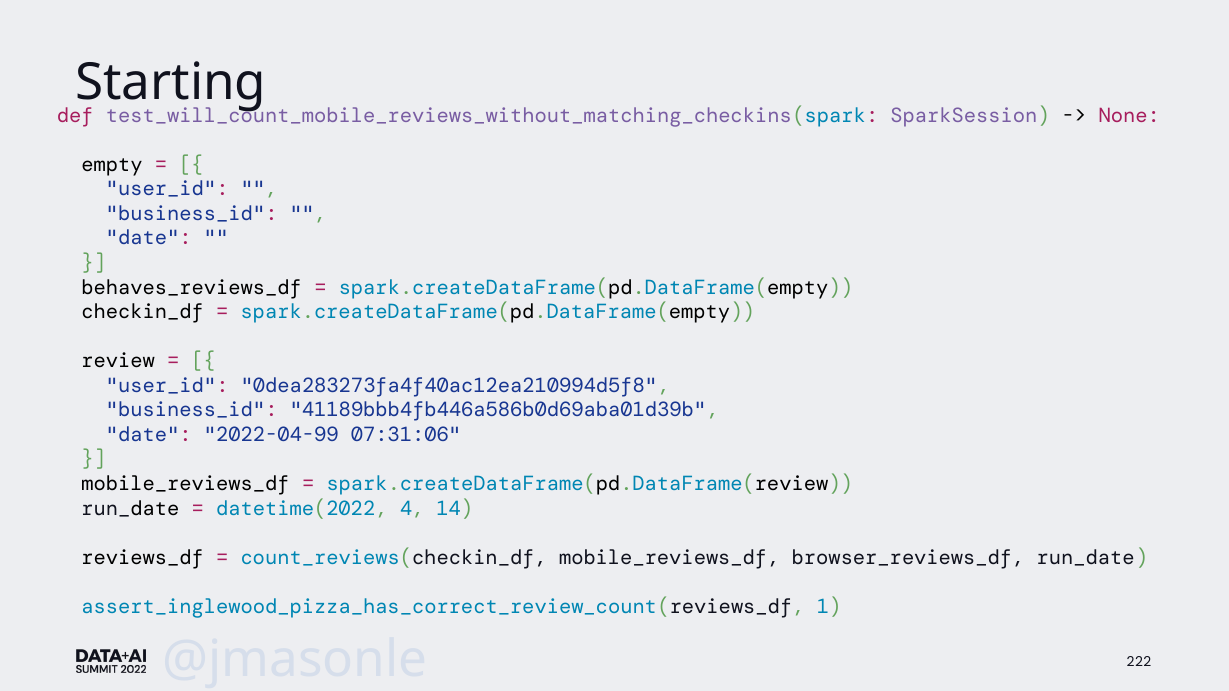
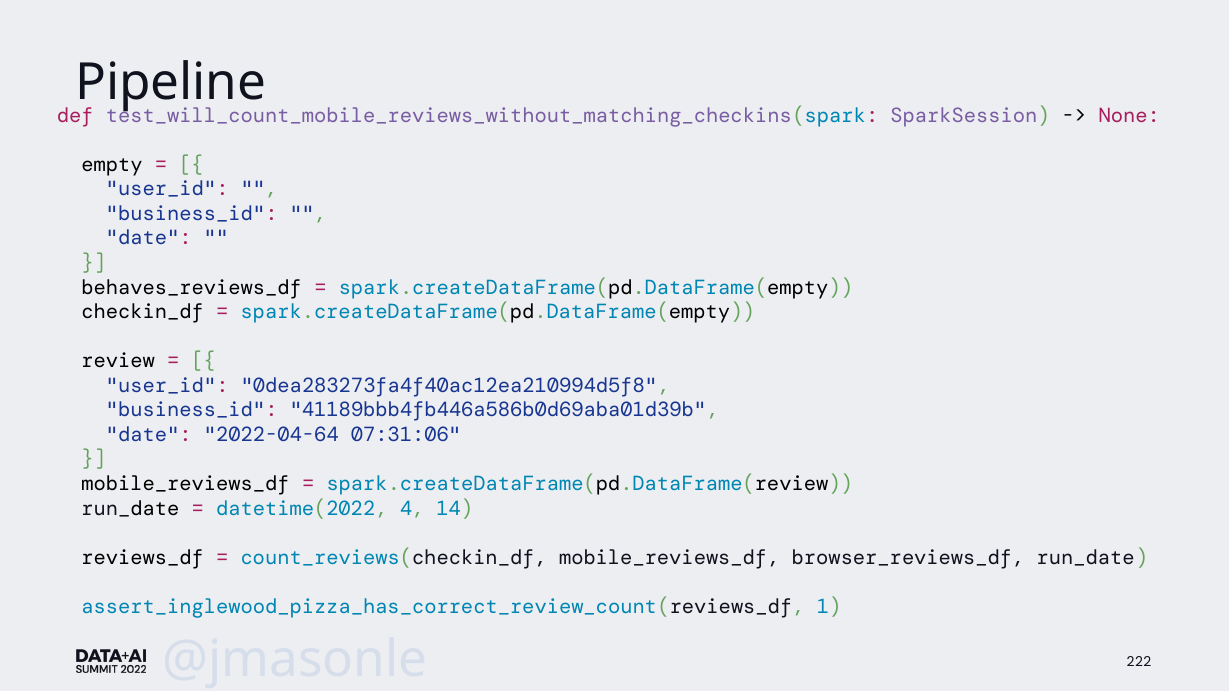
Starting: Starting -> Pipeline
2022-04-99: 2022-04-99 -> 2022-04-64
